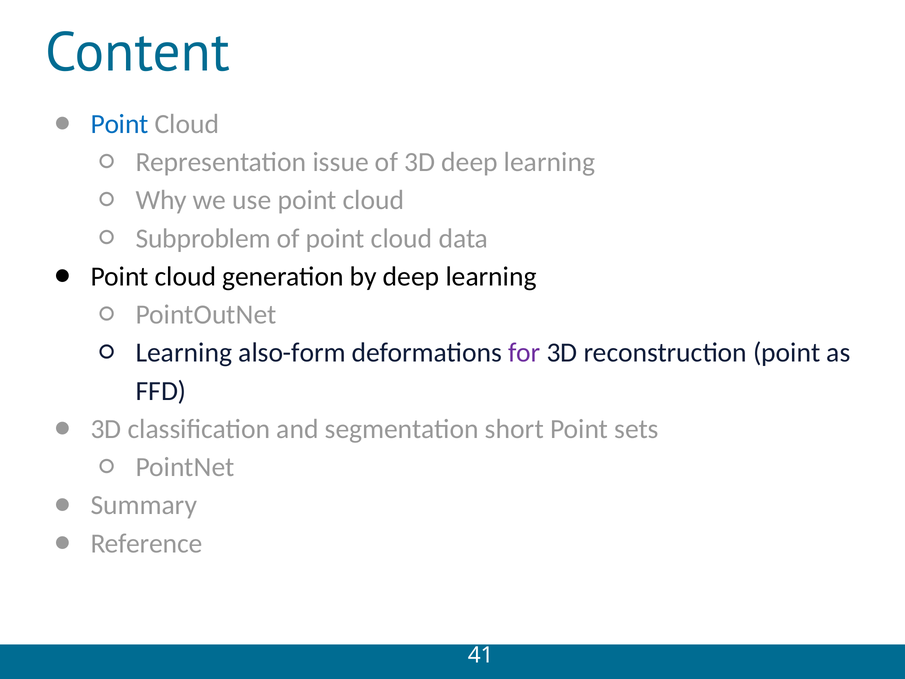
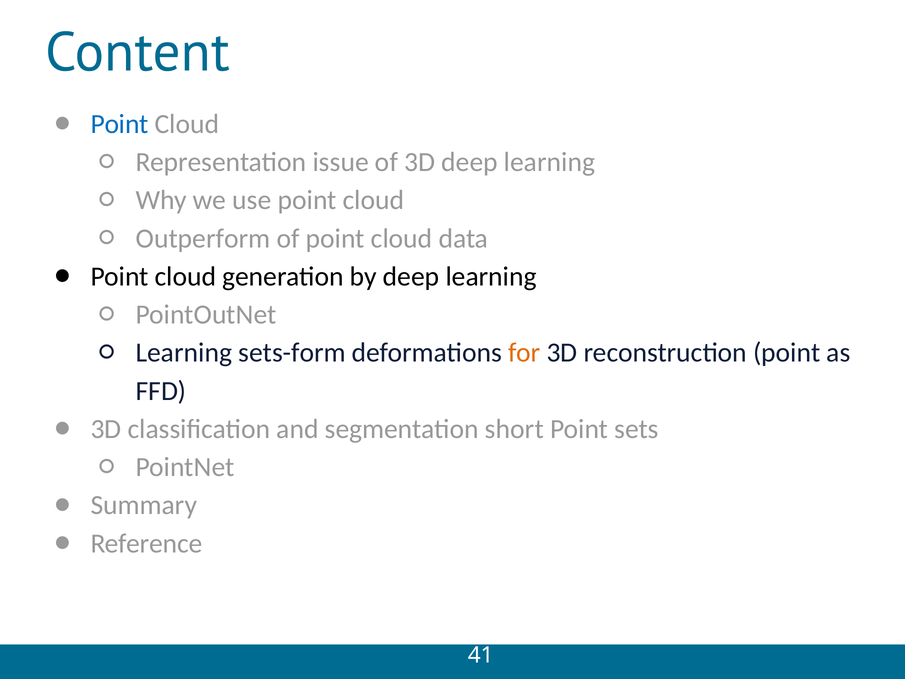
Subproblem: Subproblem -> Outperform
also-form: also-form -> sets-form
for colour: purple -> orange
